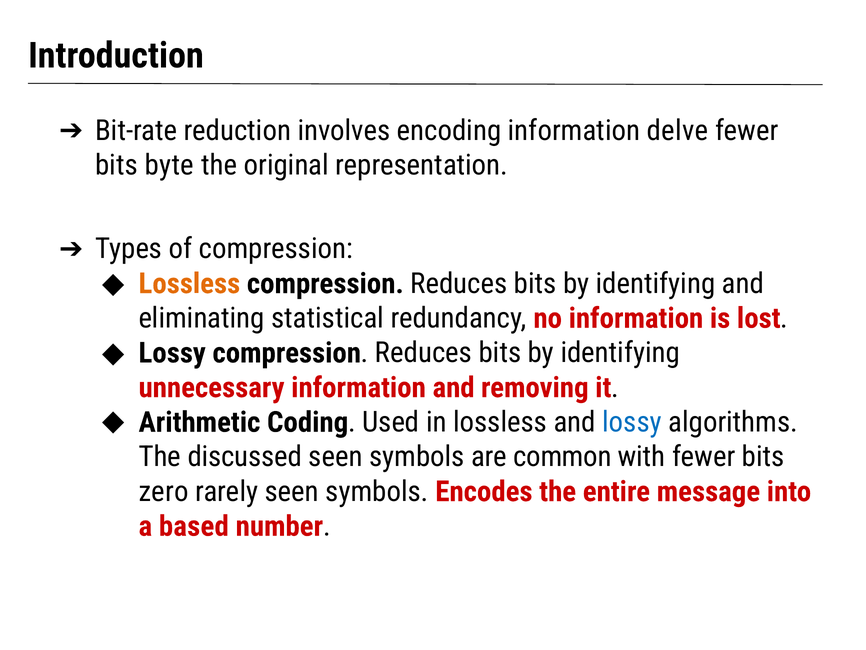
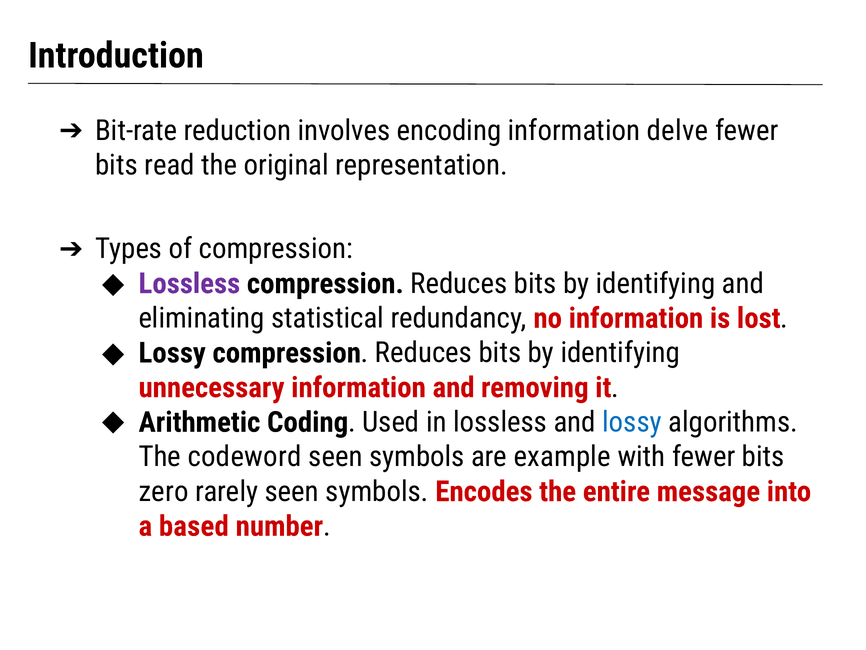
byte: byte -> read
Lossless at (189, 283) colour: orange -> purple
discussed: discussed -> codeword
common: common -> example
